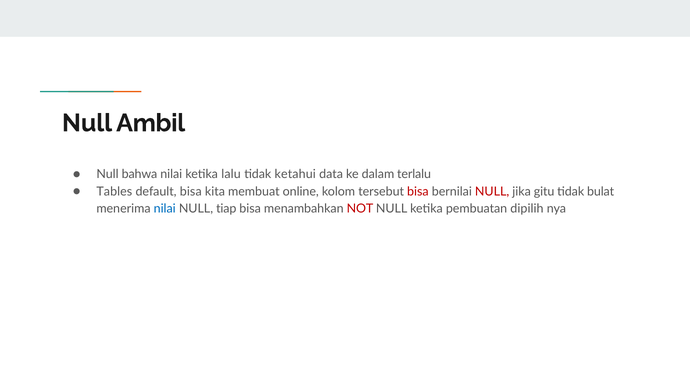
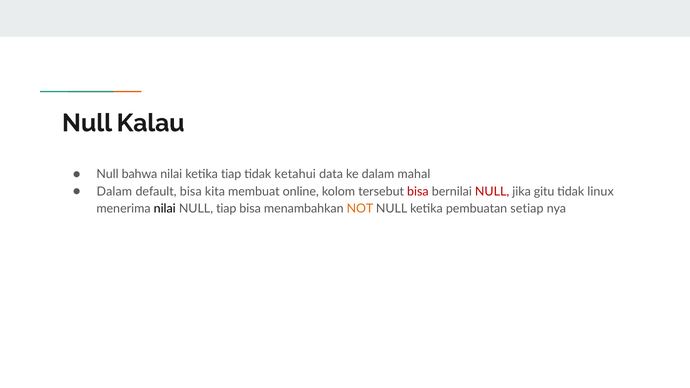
Ambil: Ambil -> Kalau
ketika lalu: lalu -> tiap
terlalu: terlalu -> mahal
Tables at (114, 192): Tables -> Dalam
bulat: bulat -> linux
nilai at (165, 209) colour: blue -> black
NOT colour: red -> orange
dipilih: dipilih -> setiap
